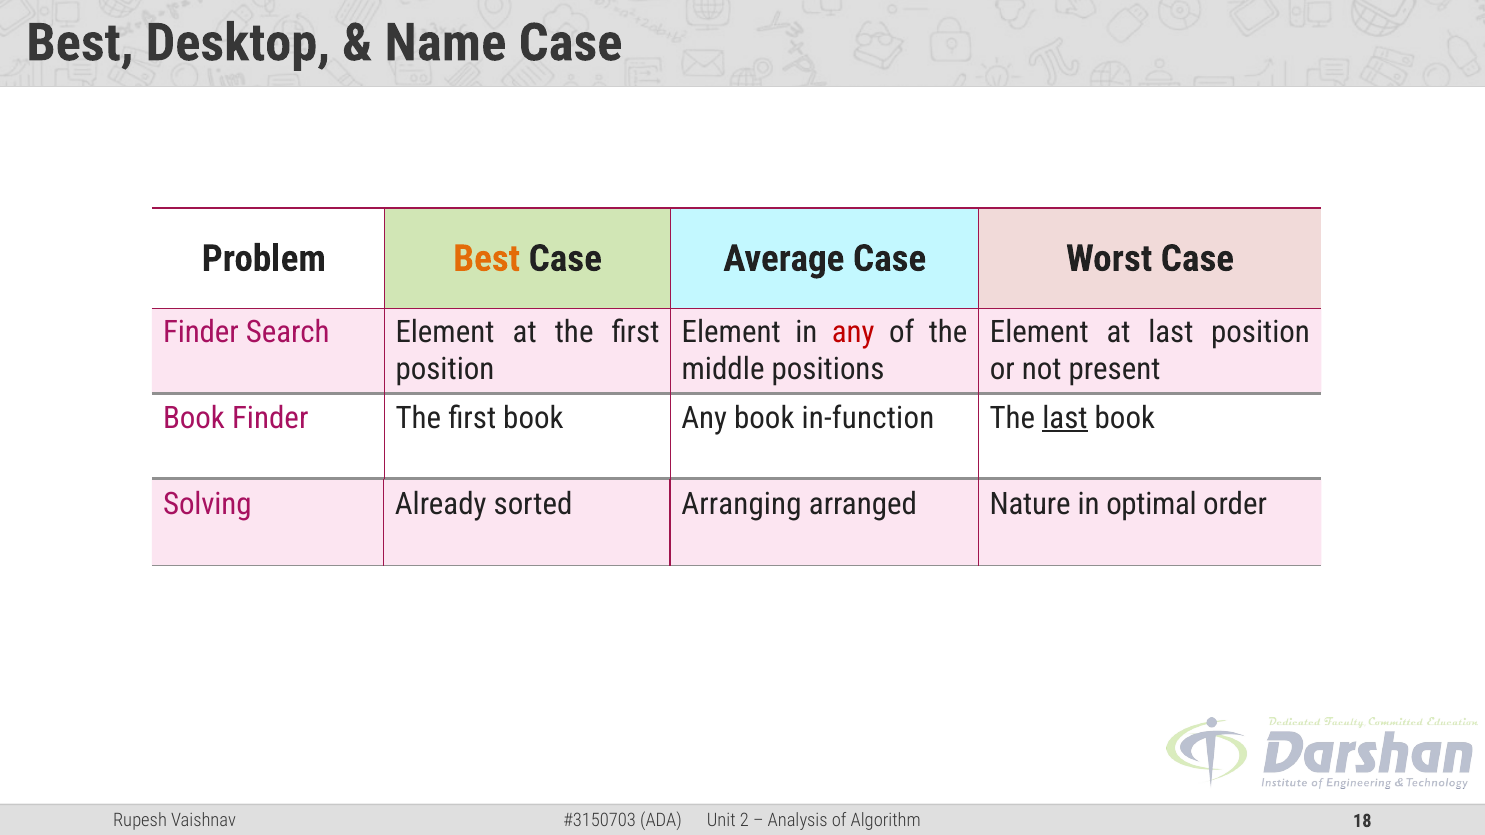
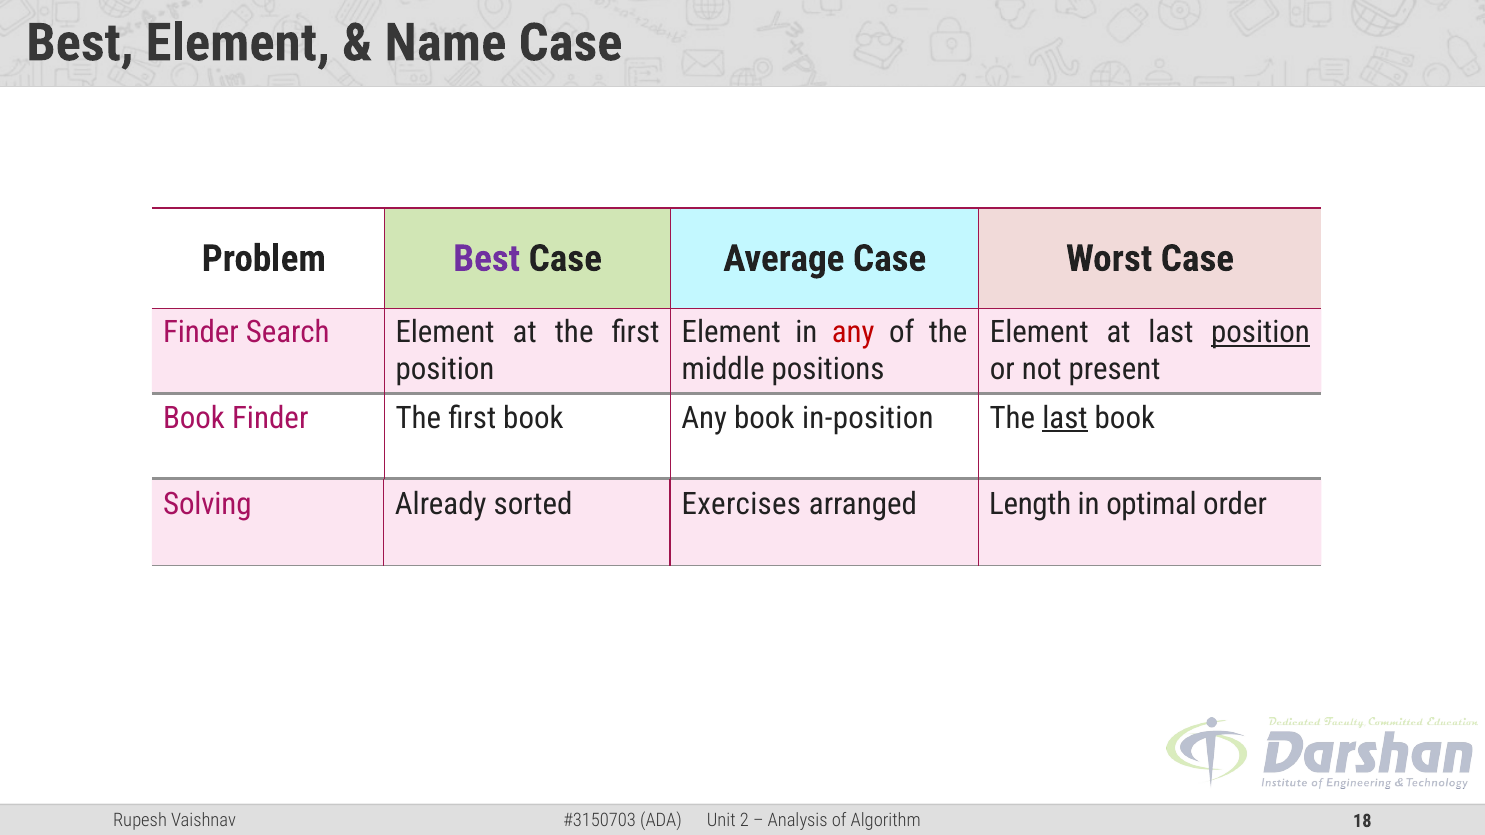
Best Desktop: Desktop -> Element
Best at (487, 259) colour: orange -> purple
position at (1261, 333) underline: none -> present
in-function: in-function -> in-position
Arranging: Arranging -> Exercises
Nature: Nature -> Length
